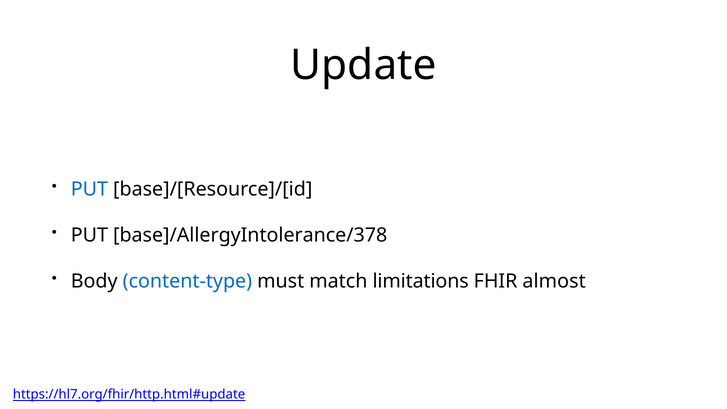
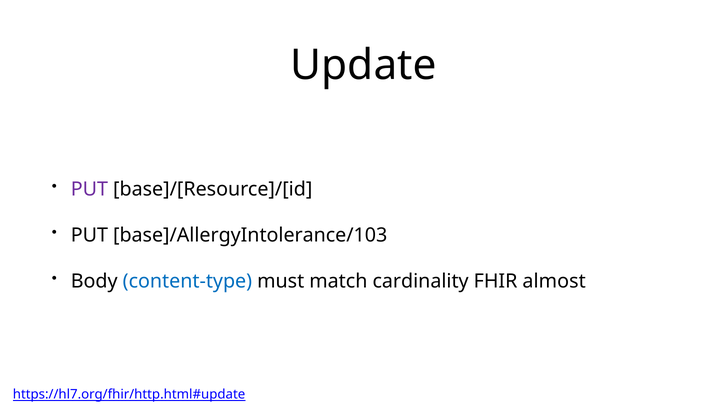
PUT at (89, 189) colour: blue -> purple
base]/AllergyIntolerance/378: base]/AllergyIntolerance/378 -> base]/AllergyIntolerance/103
limitations: limitations -> cardinality
